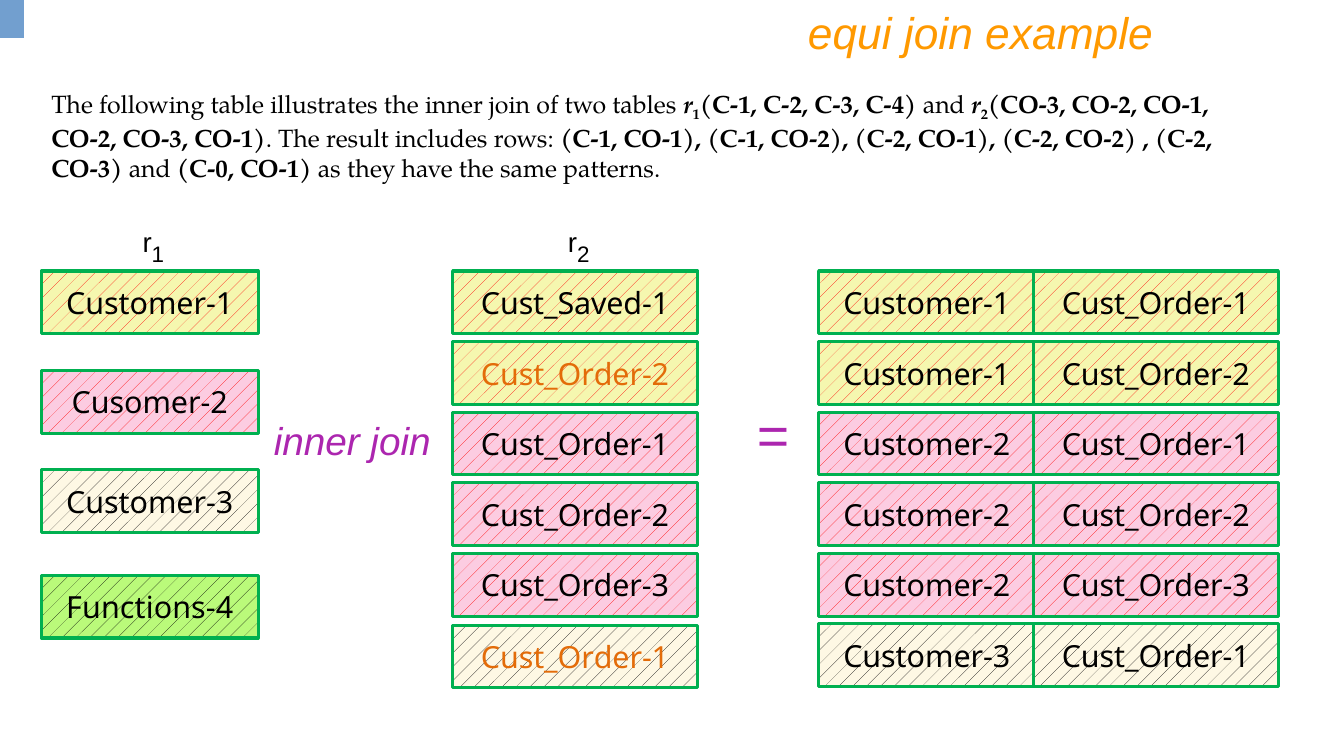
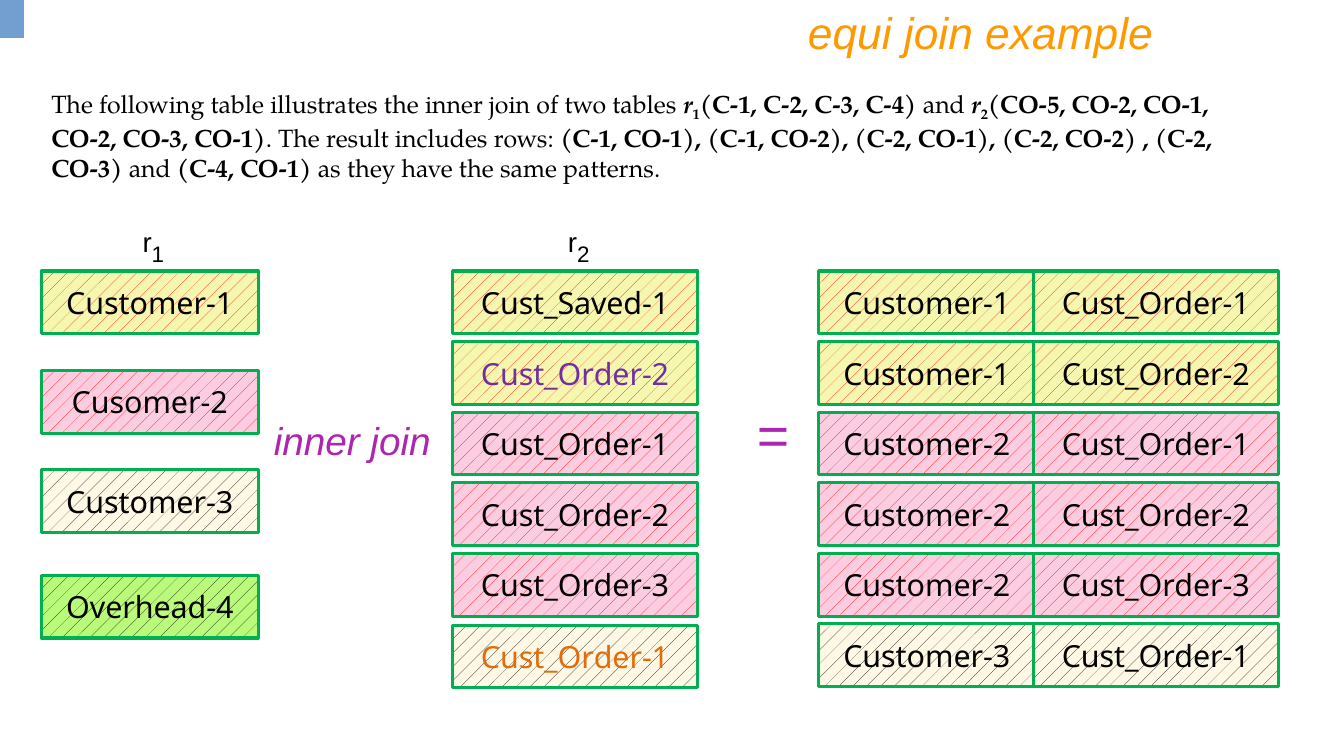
CO-3 at (1027, 105): CO-3 -> CO-5
and C-0: C-0 -> C-4
Cust_Order-2 at (575, 375) colour: orange -> purple
Functions-4: Functions-4 -> Overhead-4
